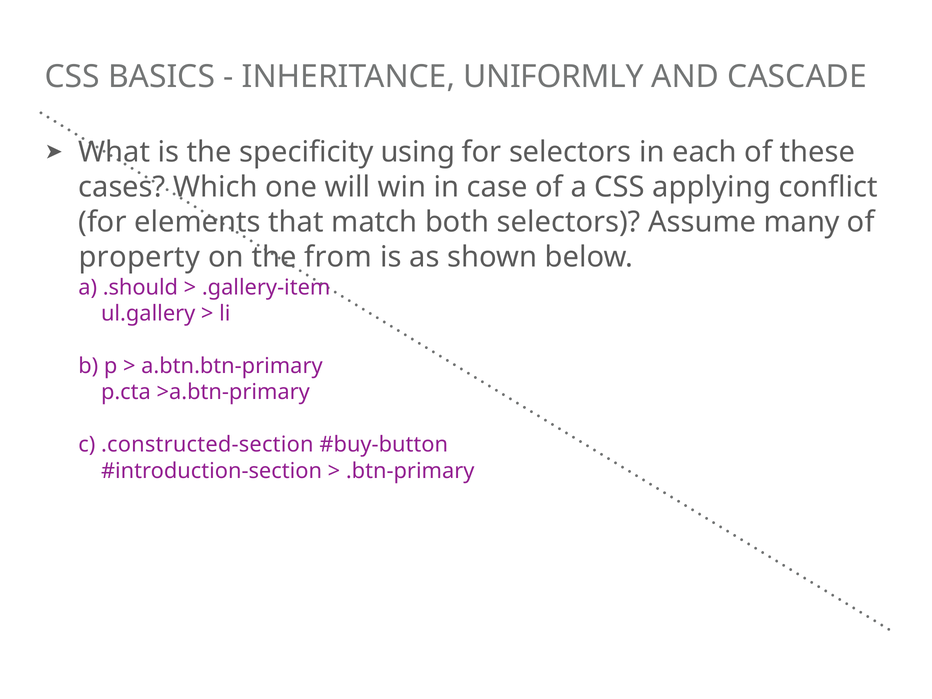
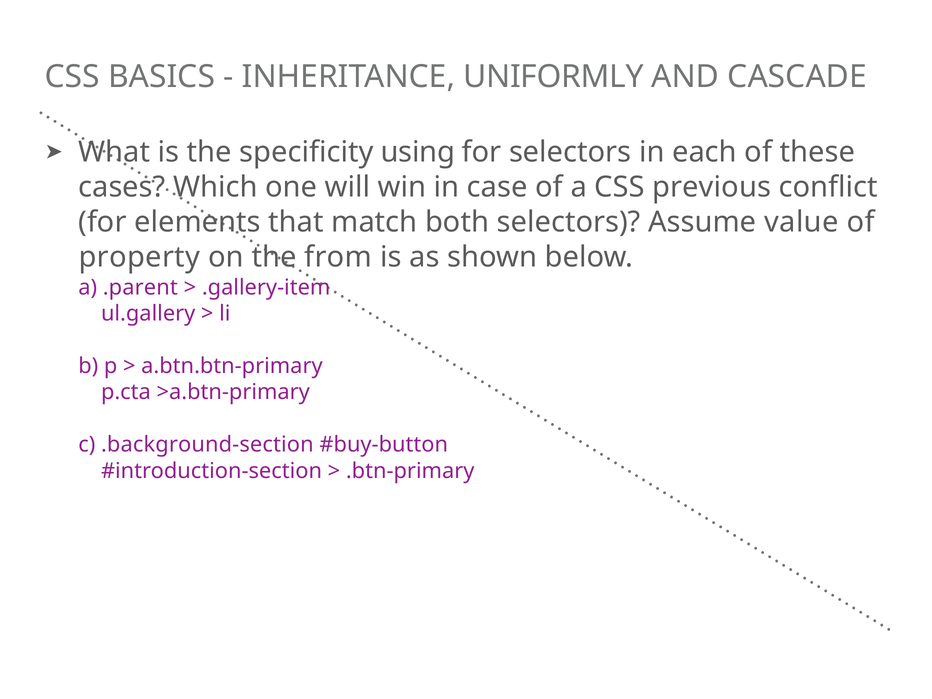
applying: applying -> previous
many: many -> value
.should: .should -> .parent
.constructed-section: .constructed-section -> .background-section
